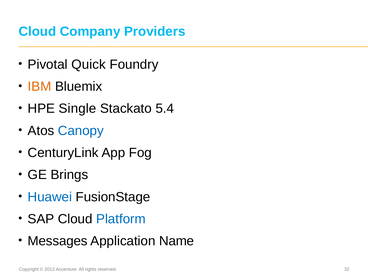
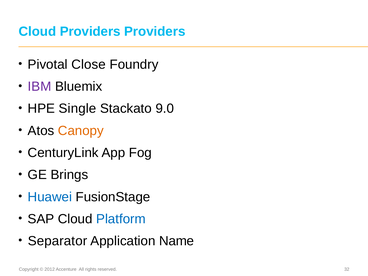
Cloud Company: Company -> Providers
Quick: Quick -> Close
IBM colour: orange -> purple
5.4: 5.4 -> 9.0
Canopy colour: blue -> orange
Messages: Messages -> Separator
